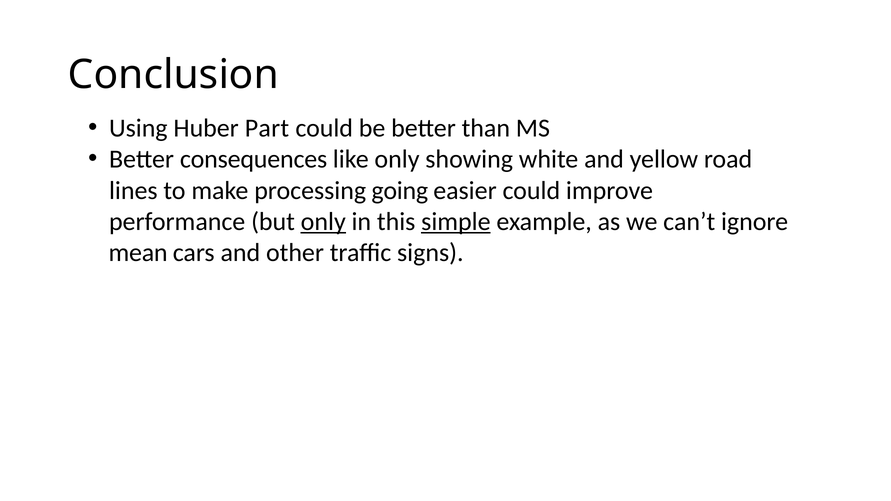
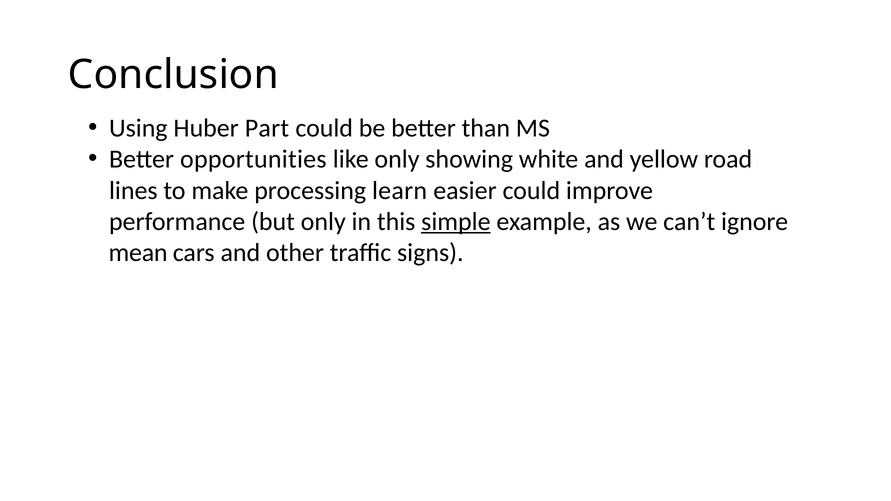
consequences: consequences -> opportunities
going: going -> learn
only at (323, 222) underline: present -> none
